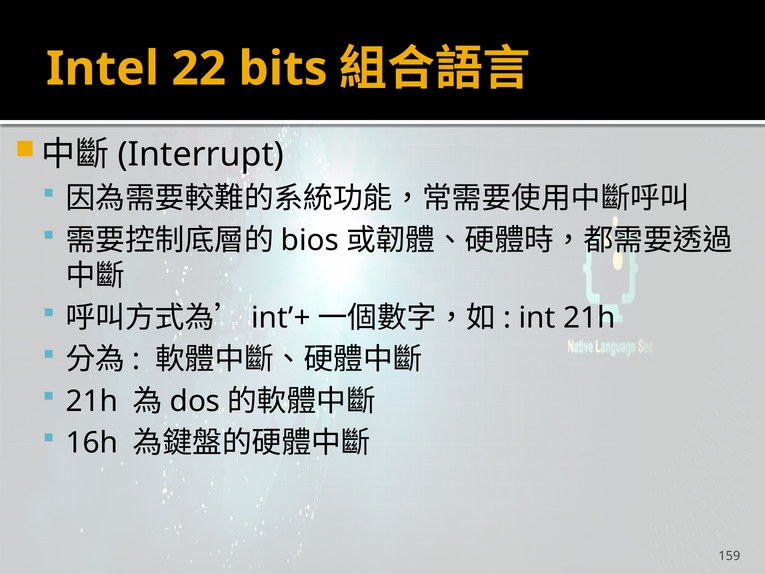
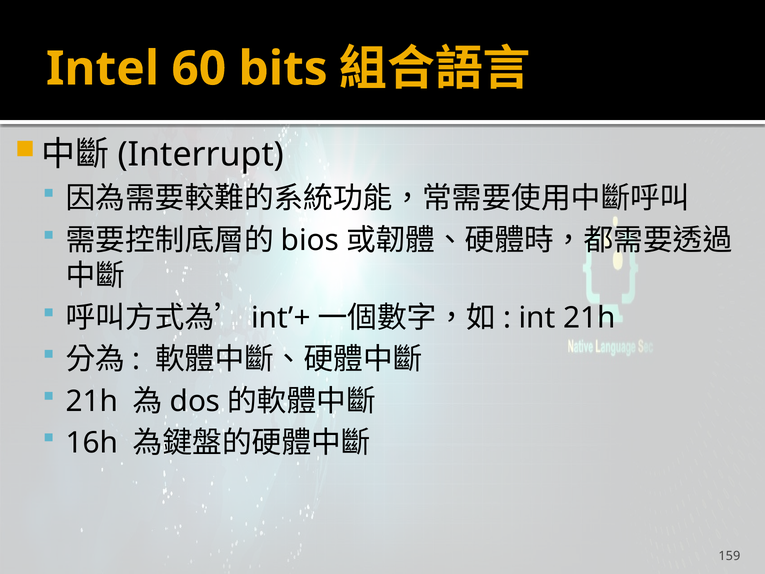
22: 22 -> 60
